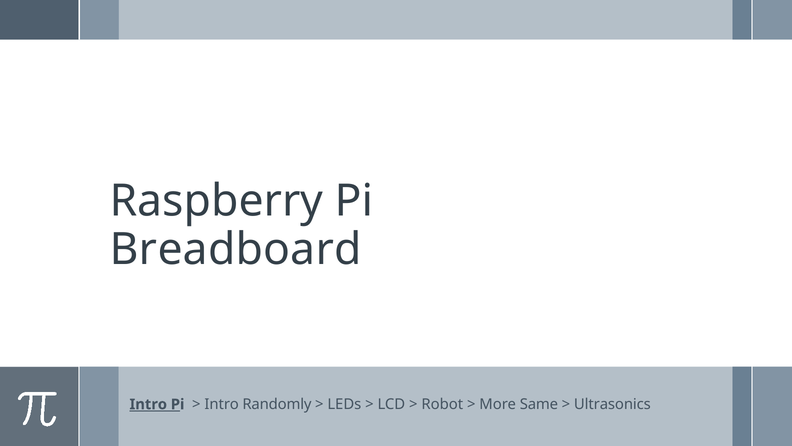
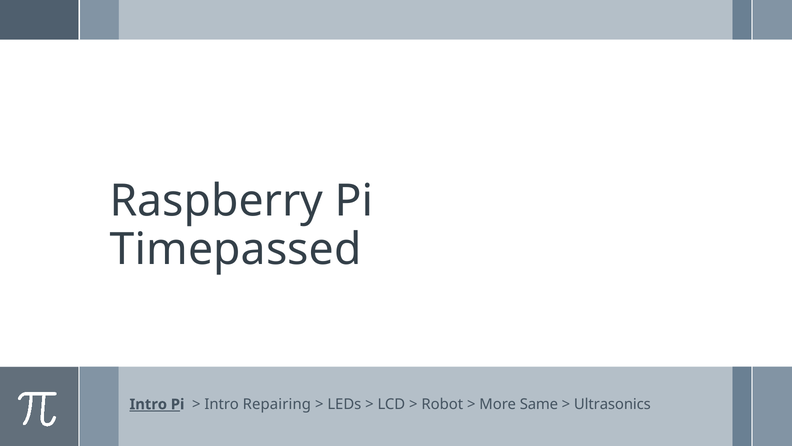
Breadboard: Breadboard -> Timepassed
Randomly: Randomly -> Repairing
